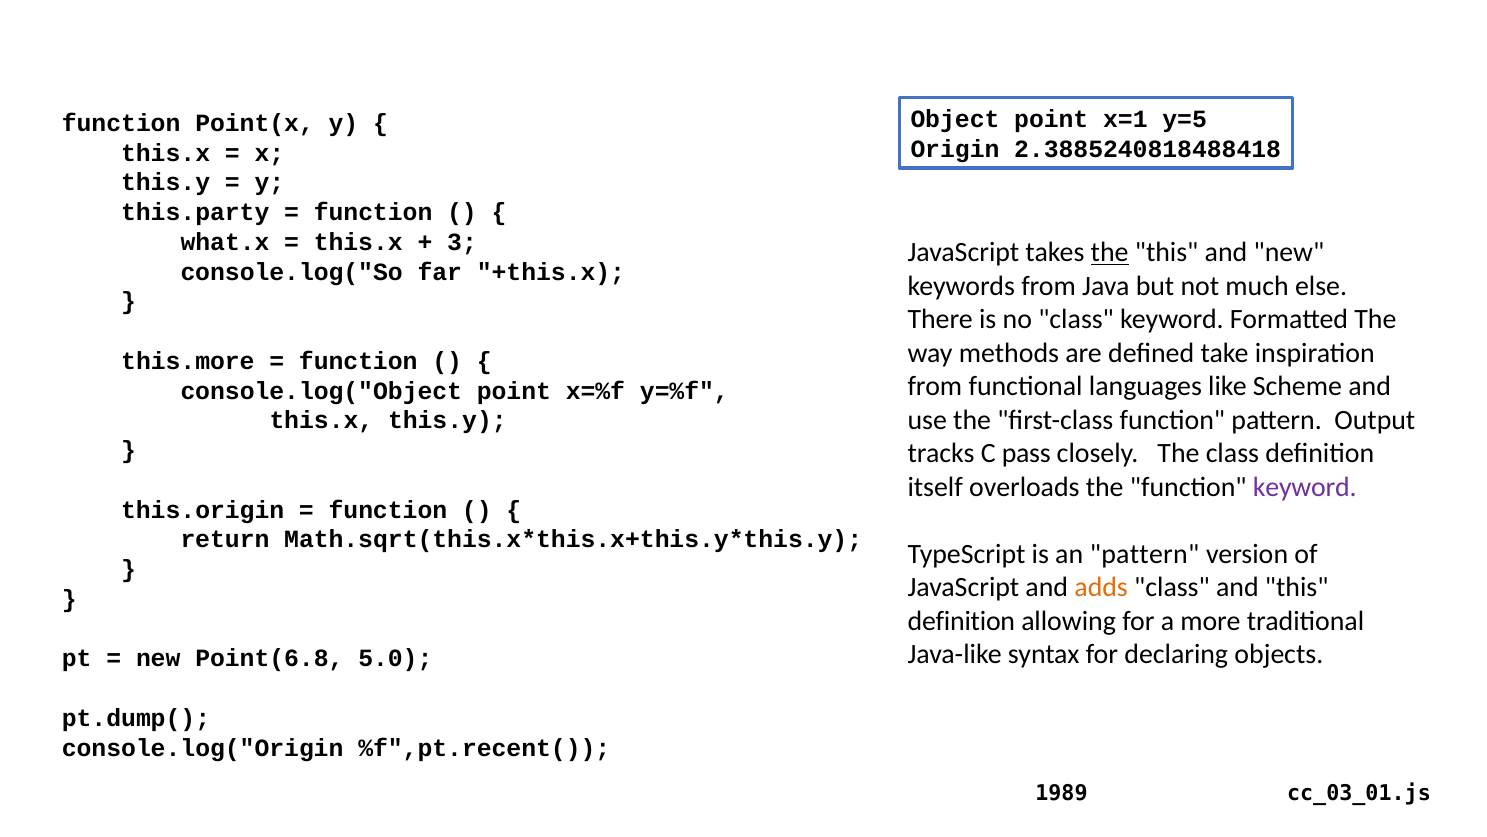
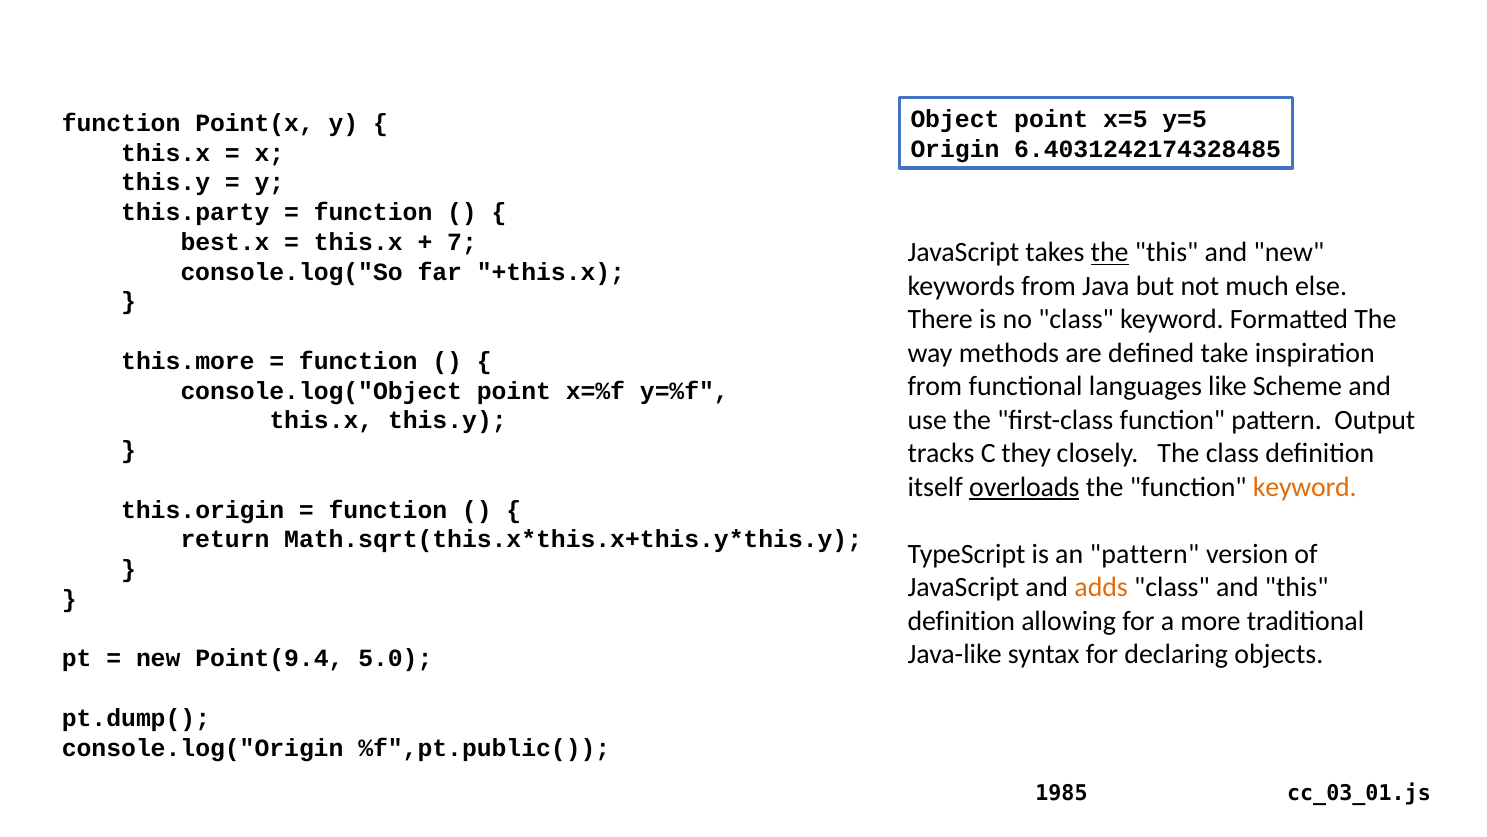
x=1: x=1 -> x=5
2.3885240818488418: 2.3885240818488418 -> 6.4031242174328485
what.x: what.x -> best.x
3: 3 -> 7
pass: pass -> they
overloads underline: none -> present
keyword at (1305, 487) colour: purple -> orange
Point(6.8: Point(6.8 -> Point(9.4
%f",pt.recent(: %f",pt.recent( -> %f",pt.public(
1989: 1989 -> 1985
